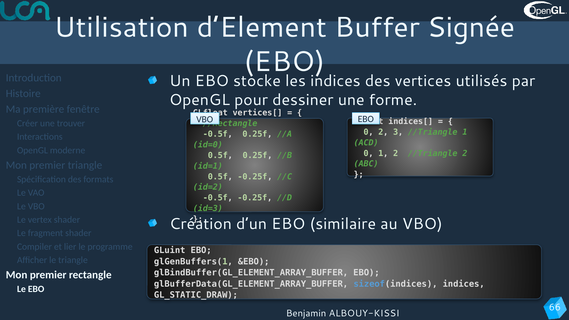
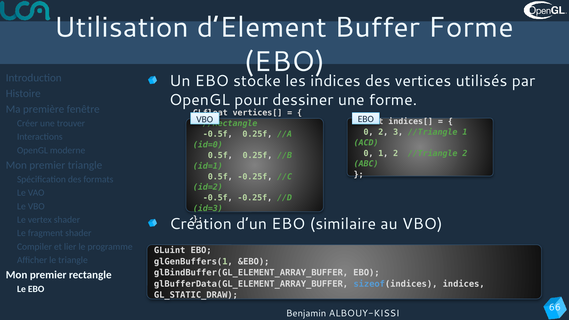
Buffer Signée: Signée -> Forme
